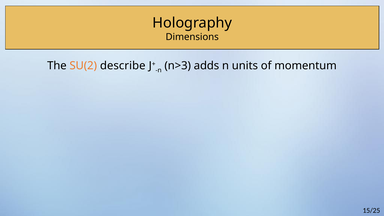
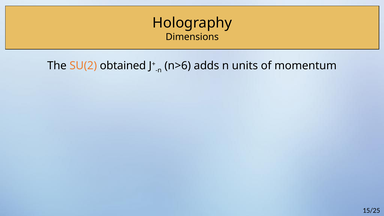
describe: describe -> obtained
n>3: n>3 -> n>6
